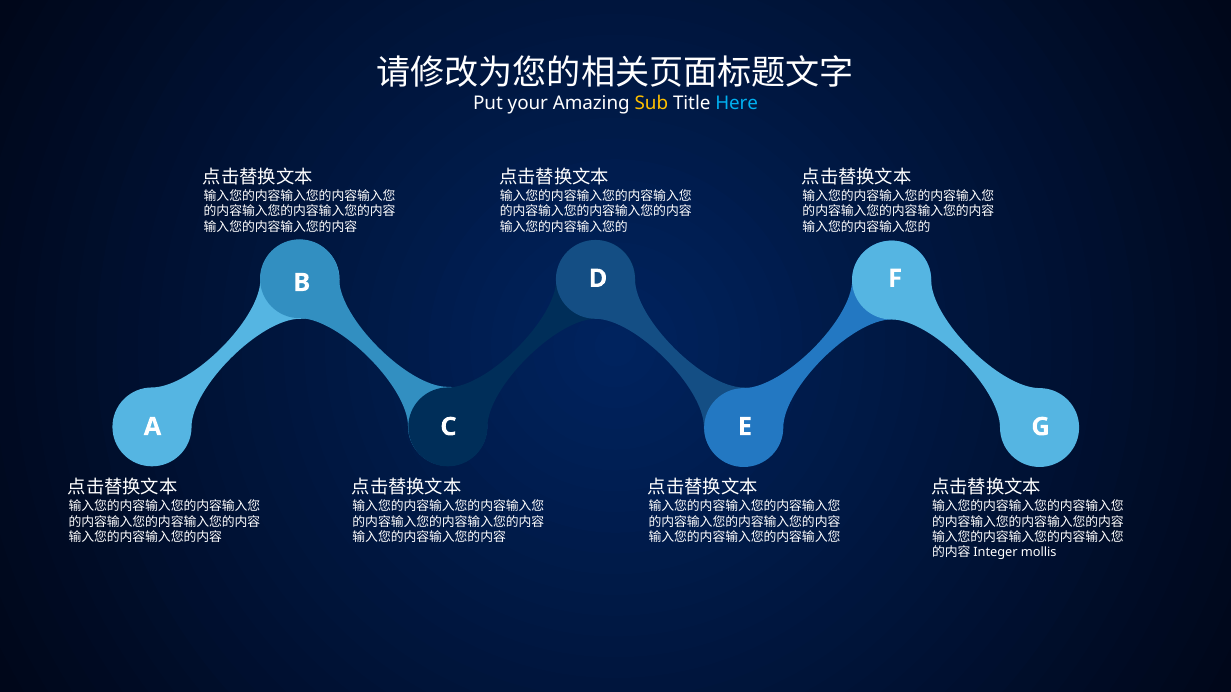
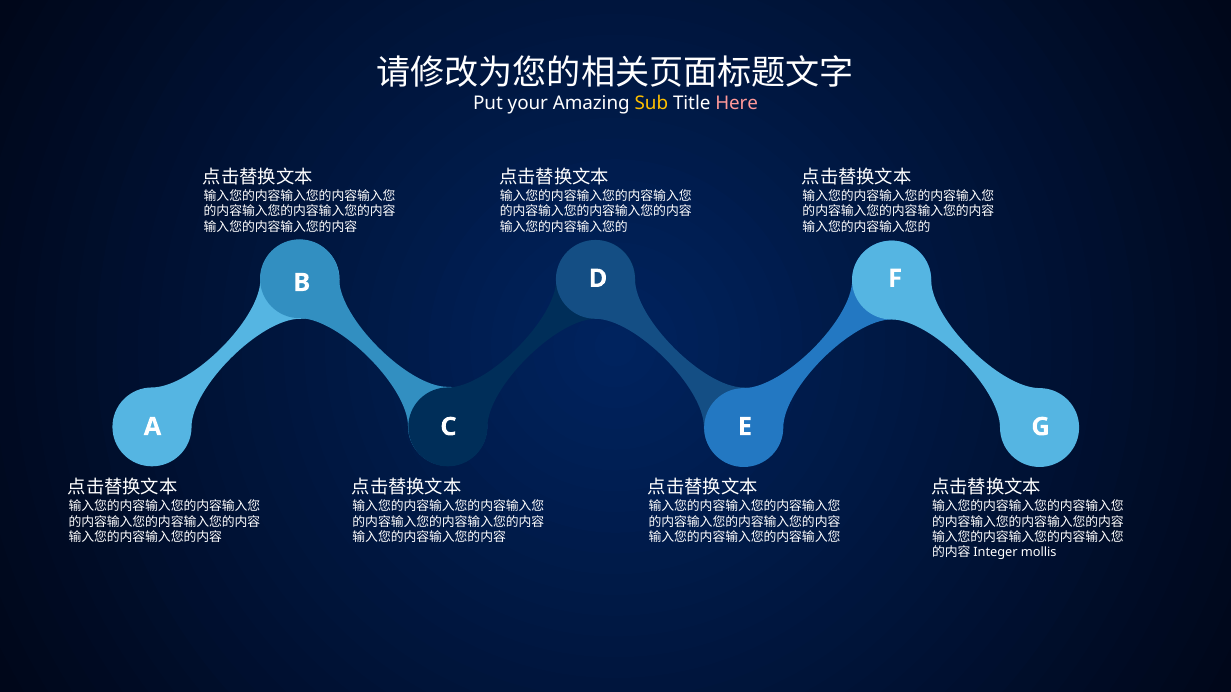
Here colour: light blue -> pink
